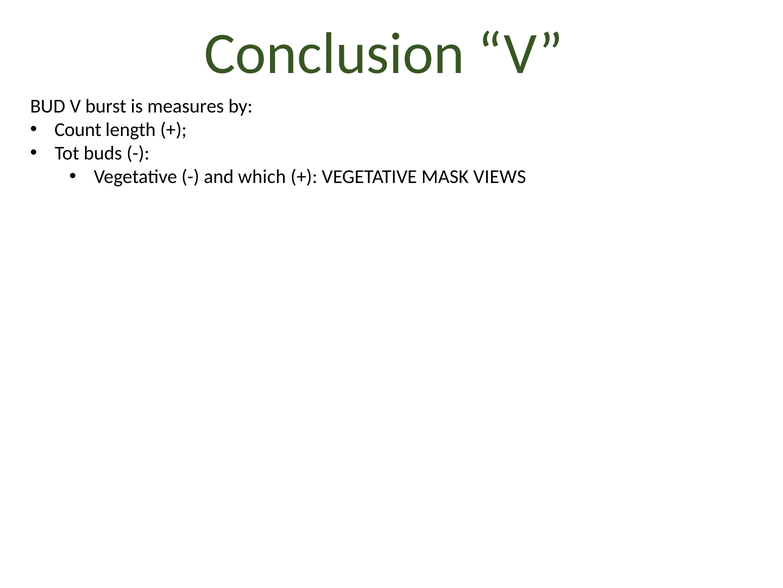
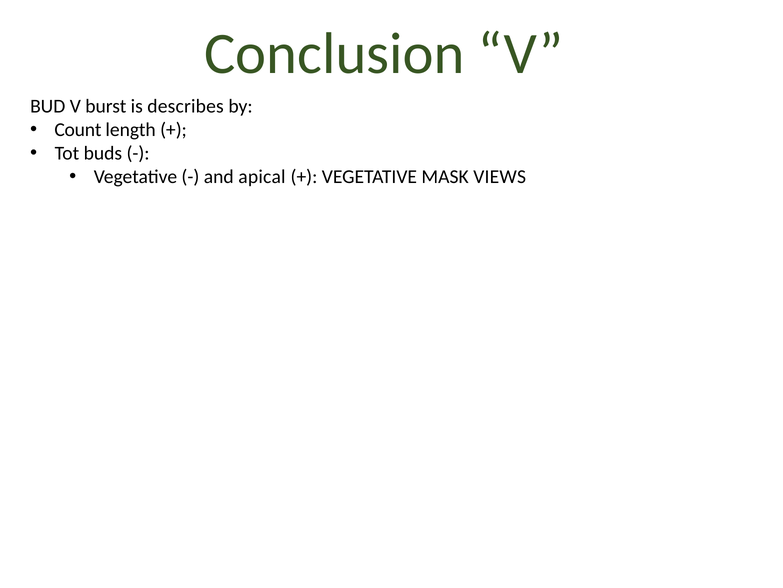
measures: measures -> describes
which: which -> apical
